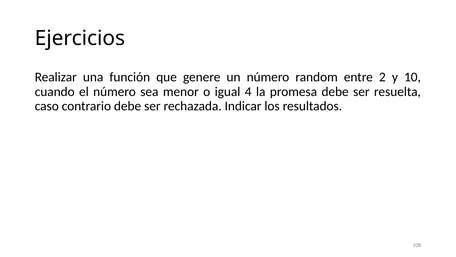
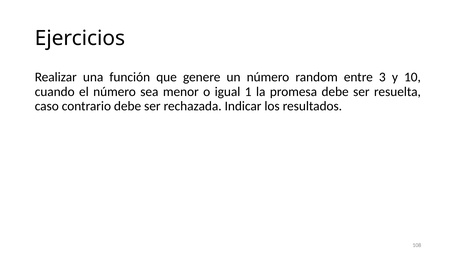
2: 2 -> 3
4: 4 -> 1
